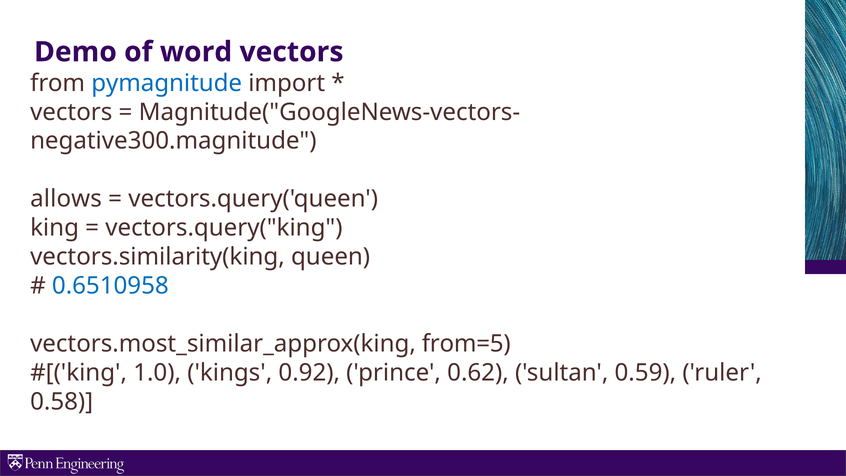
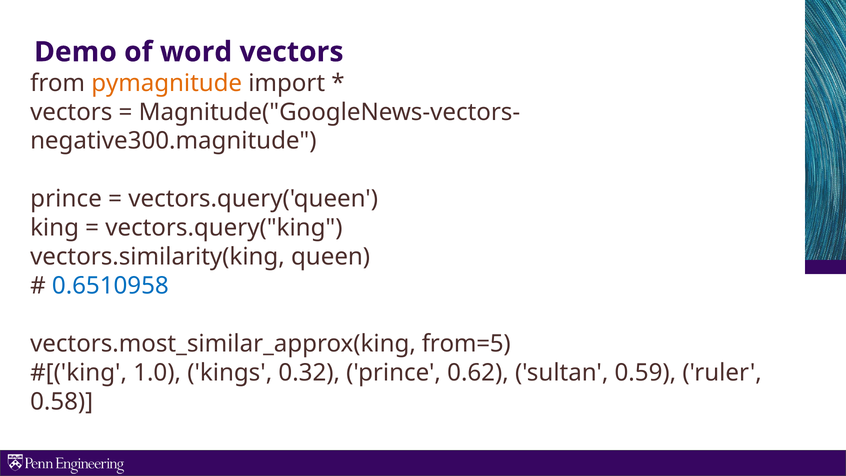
pymagnitude colour: blue -> orange
allows at (66, 199): allows -> prince
0.92: 0.92 -> 0.32
